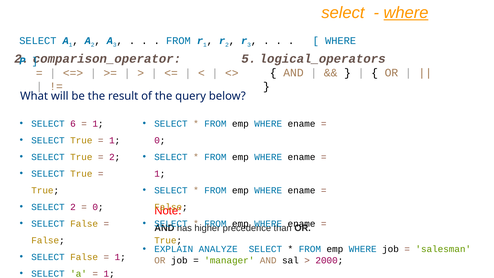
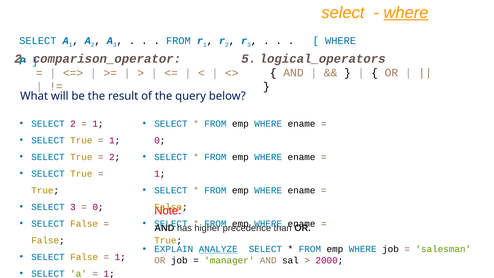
SELECT 6: 6 -> 2
SELECT 2: 2 -> 3
ANALYZE underline: none -> present
